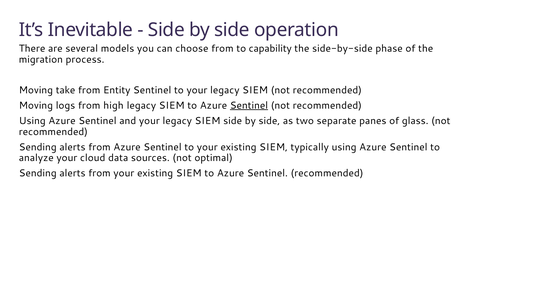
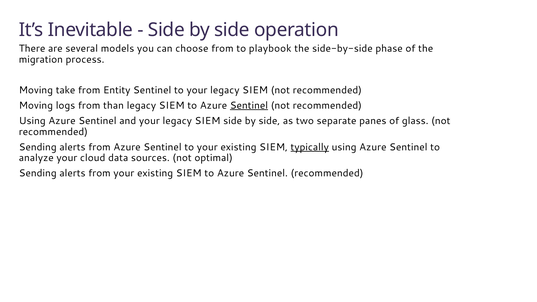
capability: capability -> playbook
high: high -> than
typically underline: none -> present
